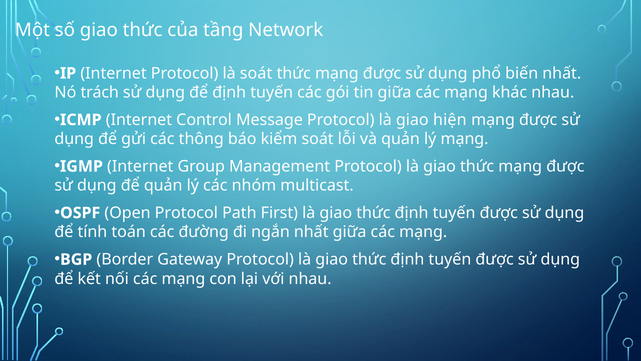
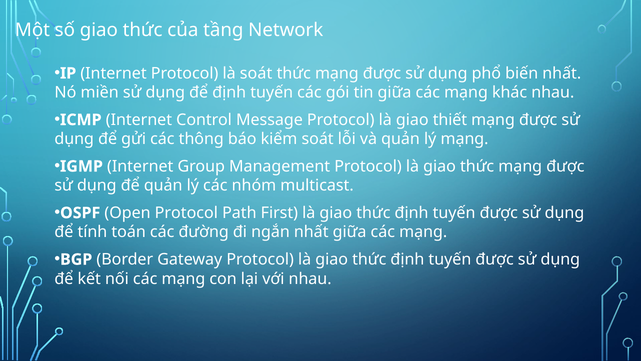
trách: trách -> miền
hiện: hiện -> thiết
